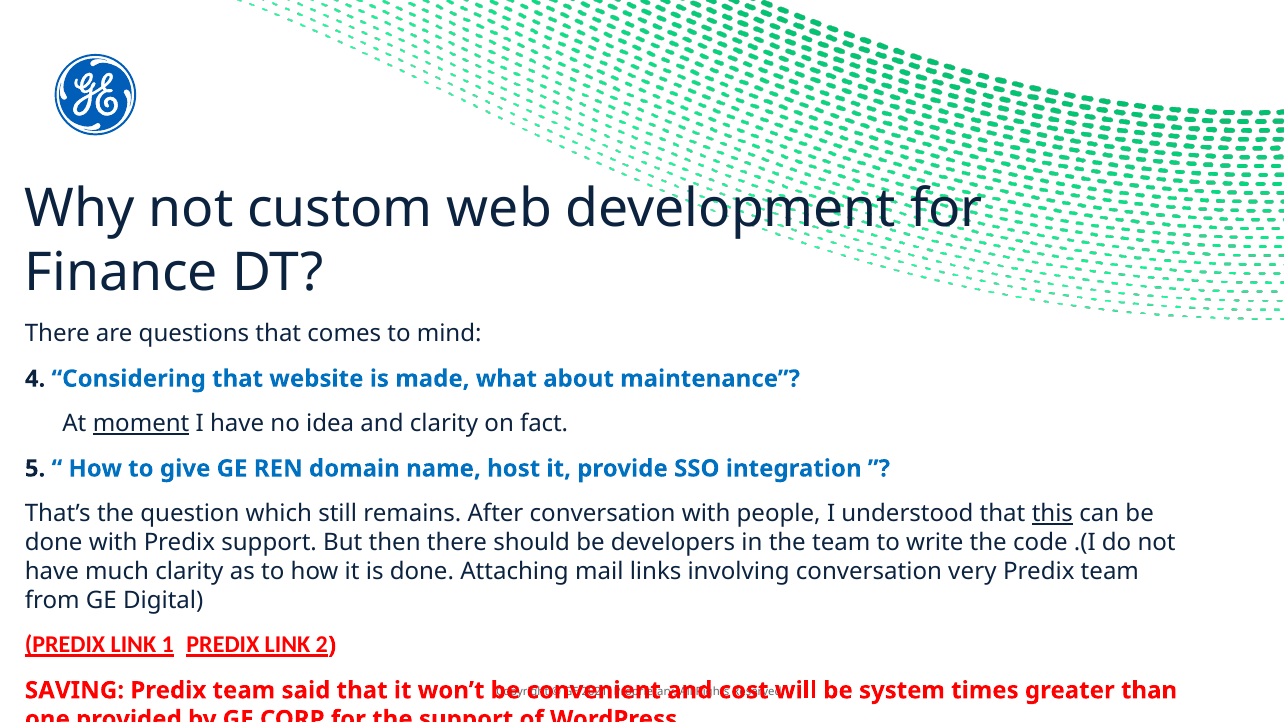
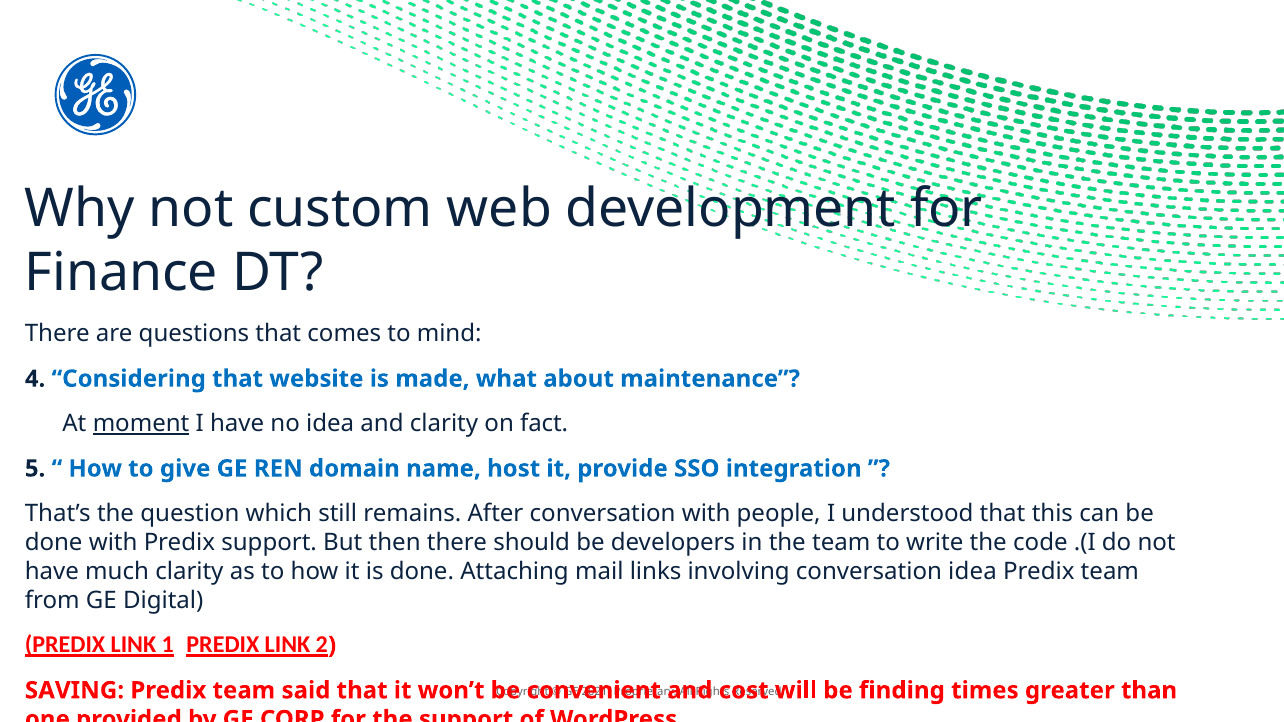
this underline: present -> none
conversation very: very -> idea
system: system -> finding
